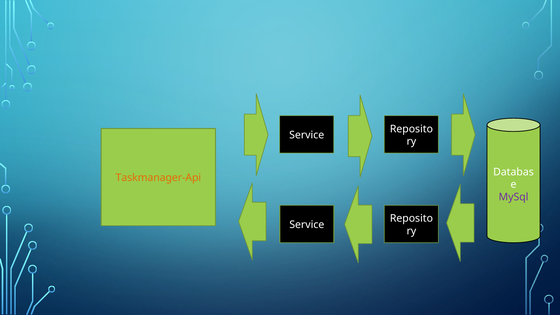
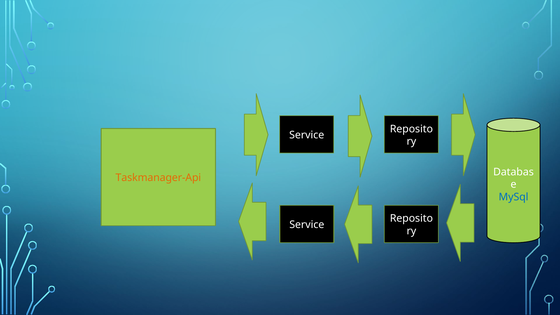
MySql colour: purple -> blue
